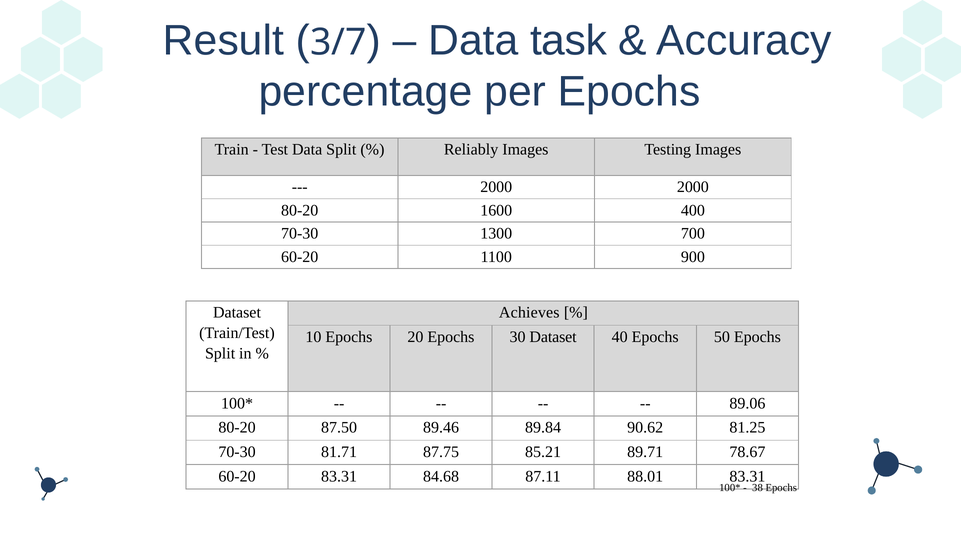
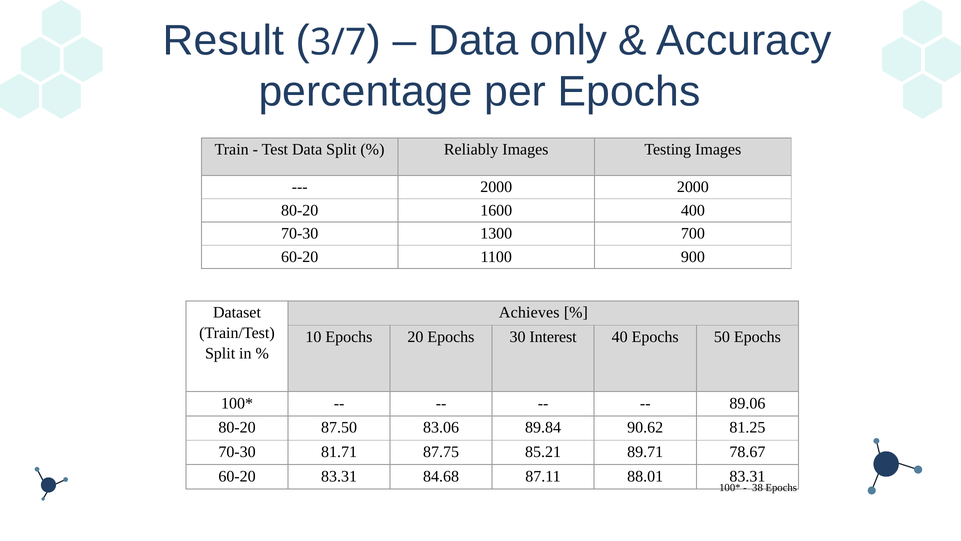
task: task -> only
30 Dataset: Dataset -> Interest
89.46: 89.46 -> 83.06
